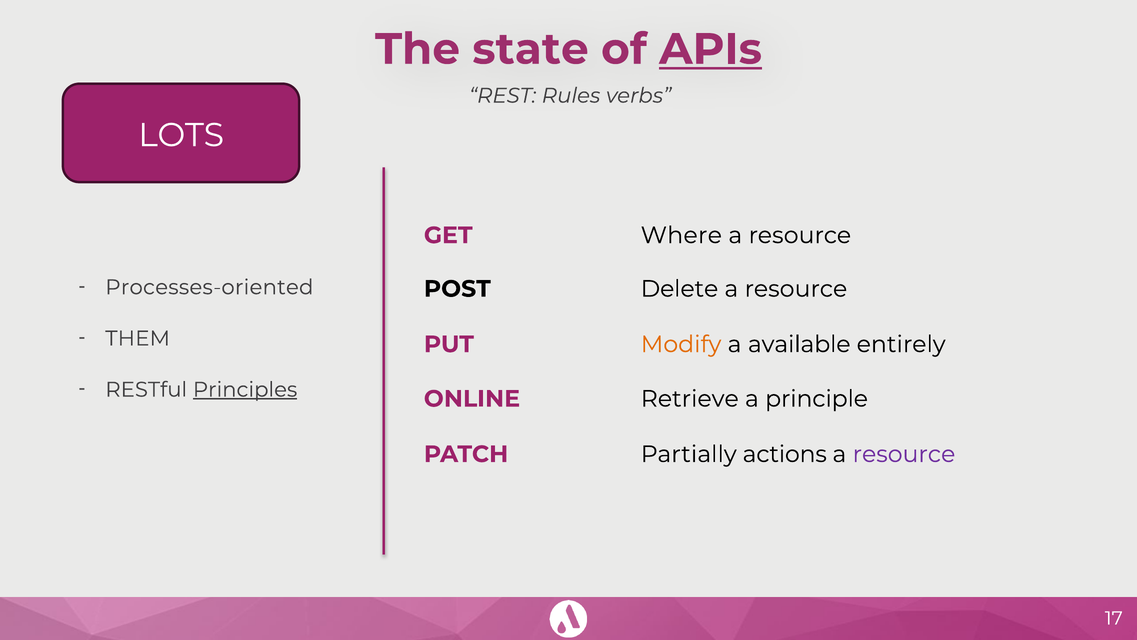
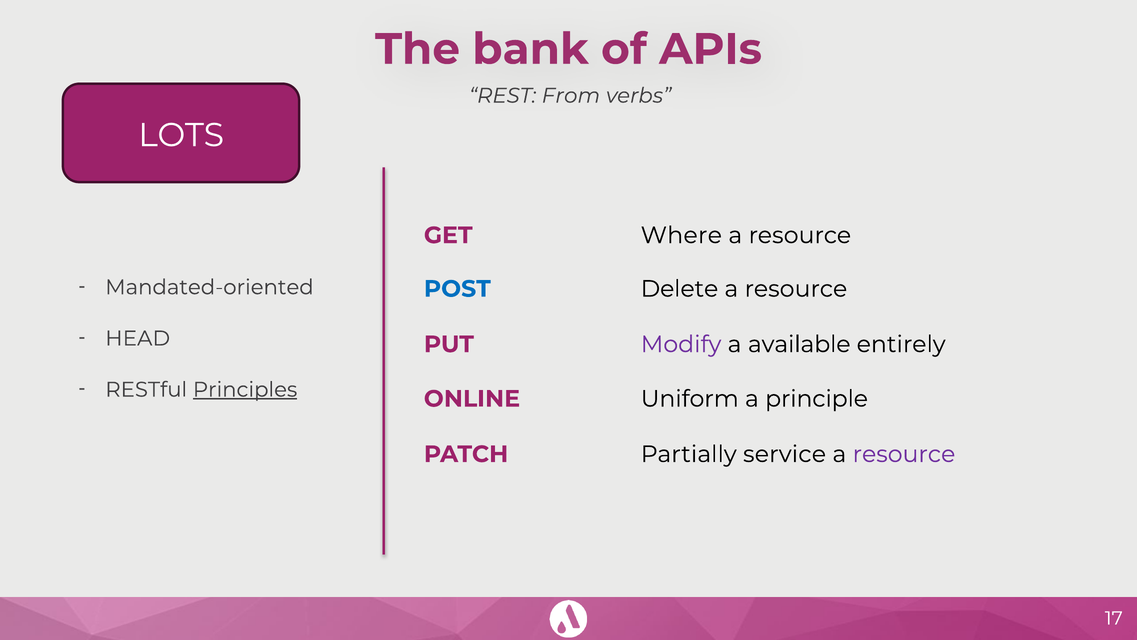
state: state -> bank
APIs underline: present -> none
Rules: Rules -> From
Processes-oriented: Processes-oriented -> Mandated-oriented
POST colour: black -> blue
THEM: THEM -> HEAD
Modify colour: orange -> purple
Retrieve: Retrieve -> Uniform
actions: actions -> service
